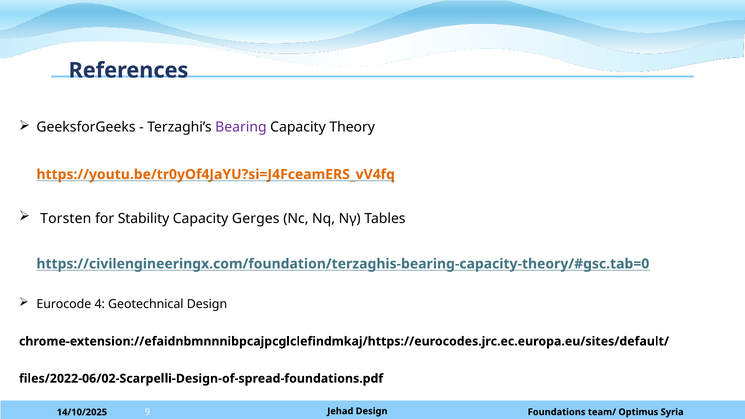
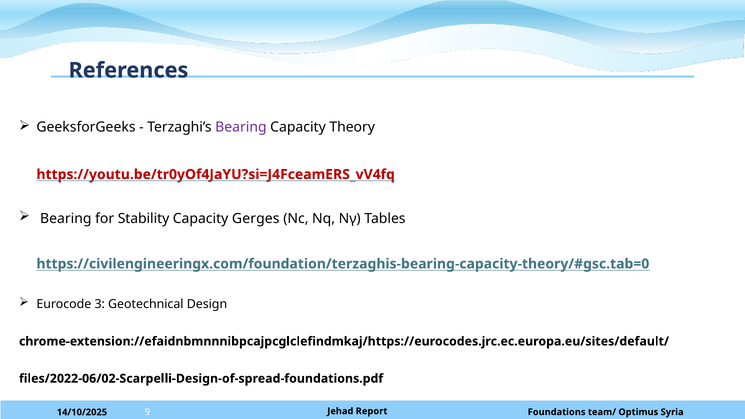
https://youtu.be/tr0yOf4JaYU?si=J4FceamERS_vV4fq colour: orange -> red
Torsten at (66, 219): Torsten -> Bearing
4: 4 -> 3
Jehad Design: Design -> Report
